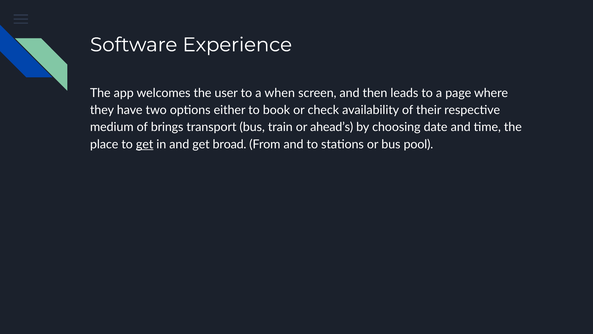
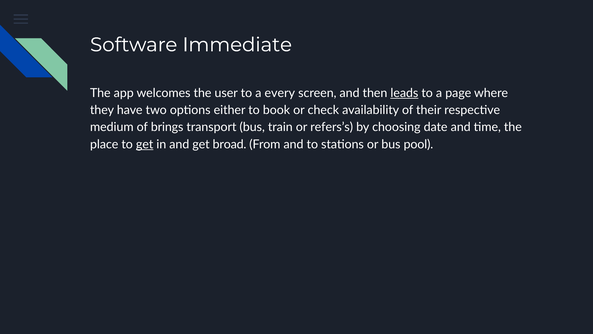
Experience: Experience -> Immediate
when: when -> every
leads underline: none -> present
ahead’s: ahead’s -> refers’s
